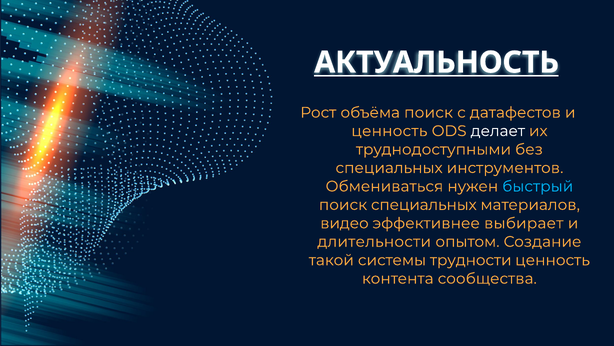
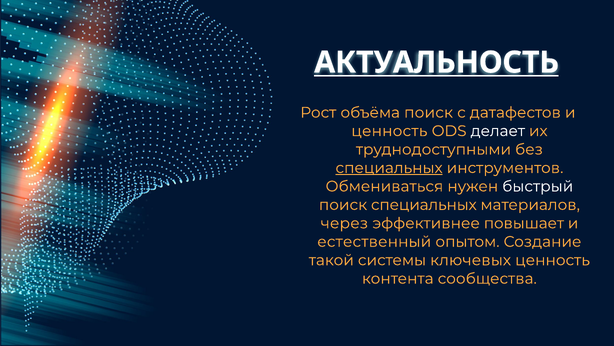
специальных at (389, 168) underline: none -> present
быстрый colour: light blue -> white
видео: видео -> через
выбирает: выбирает -> повышает
длительности: длительности -> естественный
трудности: трудности -> ключевых
